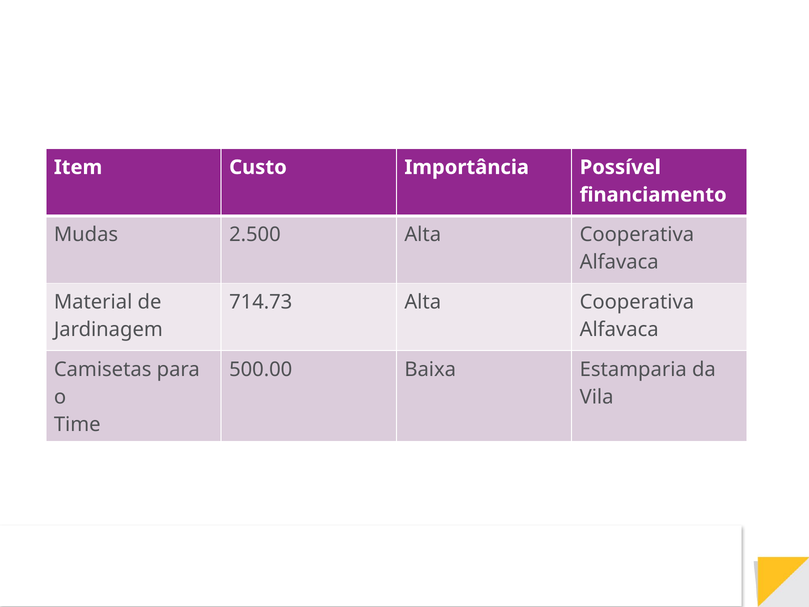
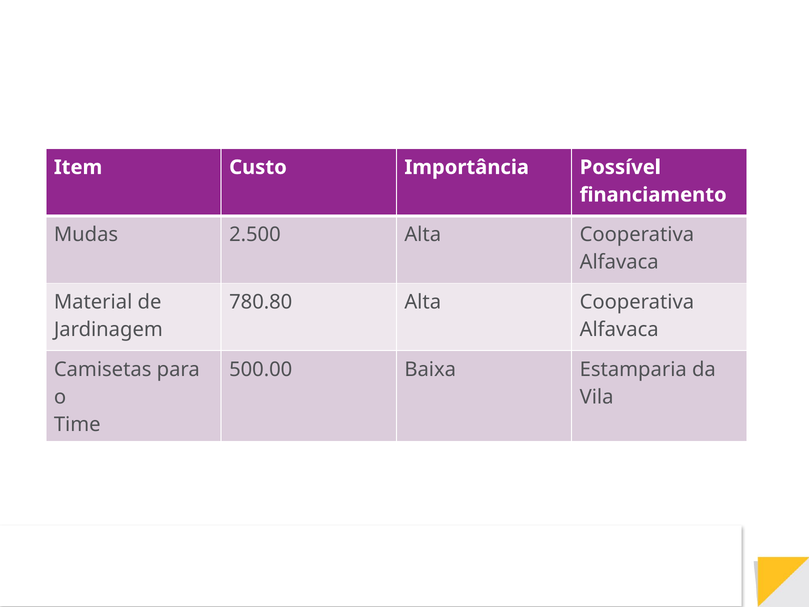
714.73: 714.73 -> 780.80
